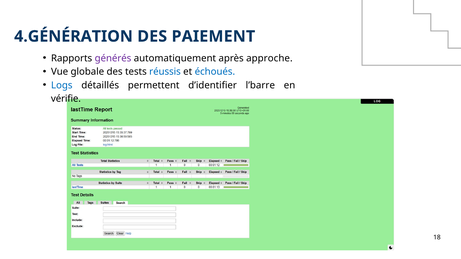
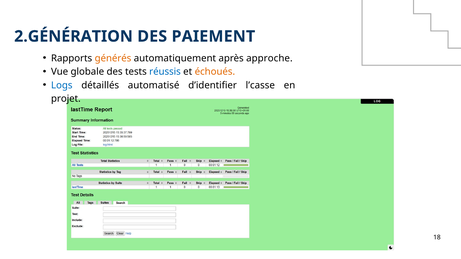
4.GÉNÉRATION: 4.GÉNÉRATION -> 2.GÉNÉRATION
générés colour: purple -> orange
échoués colour: blue -> orange
permettent: permettent -> automatisé
l’barre: l’barre -> l’casse
vérifie: vérifie -> projet
